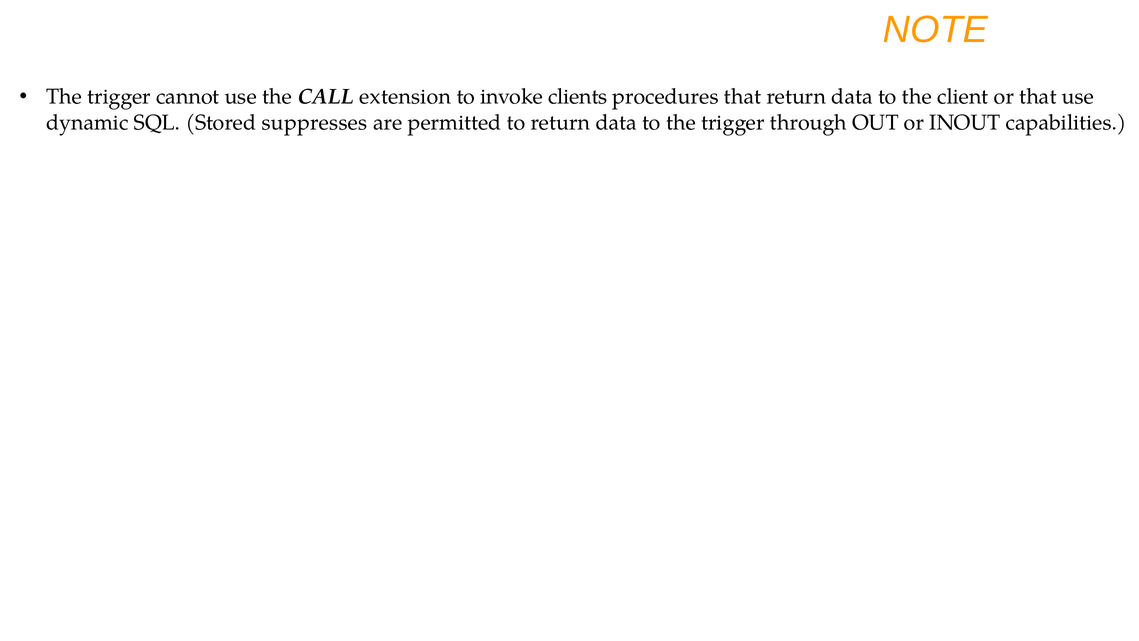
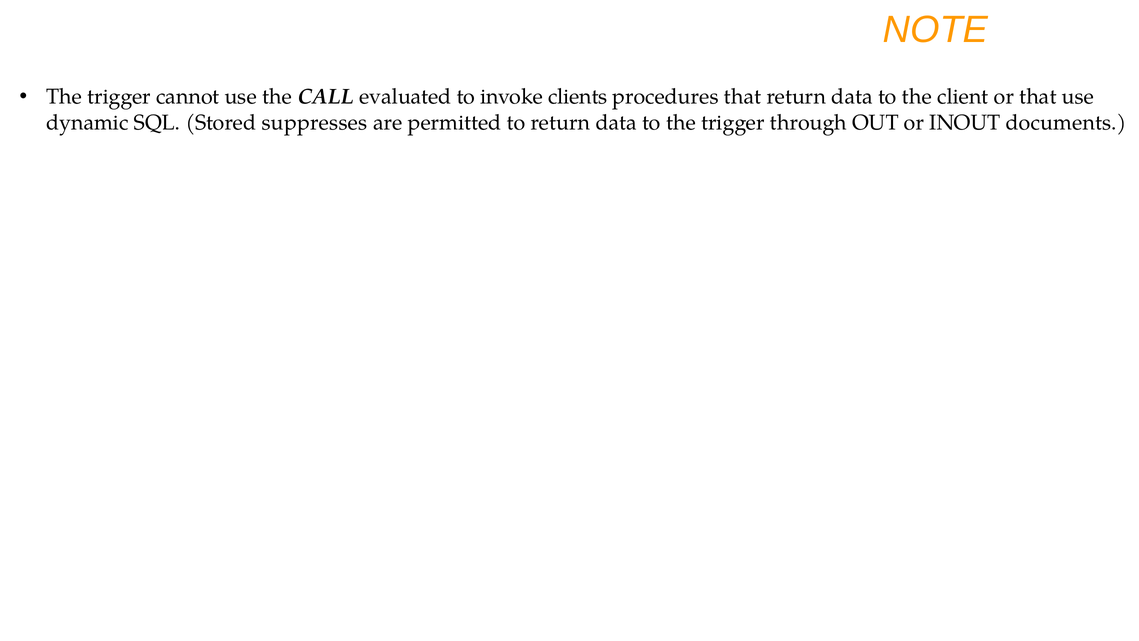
extension: extension -> evaluated
capabilities: capabilities -> documents
